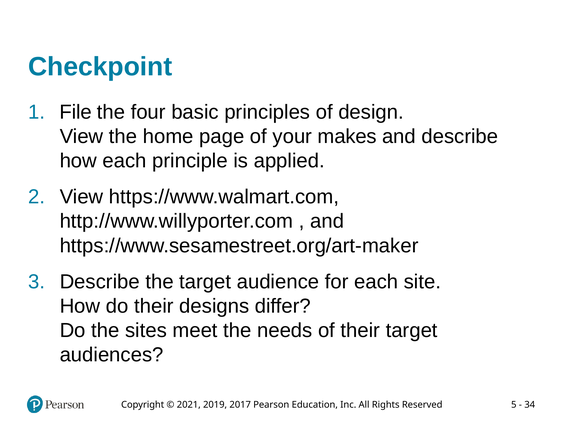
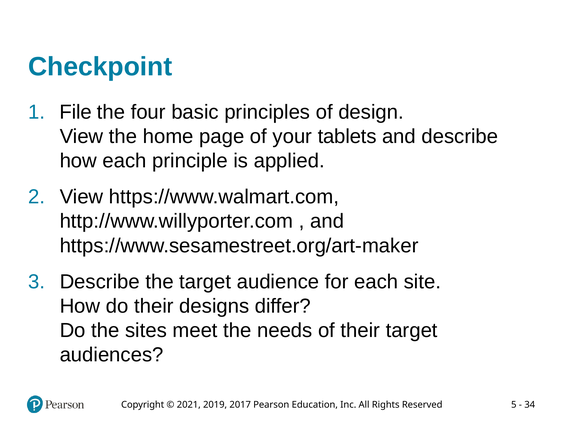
makes: makes -> tablets
